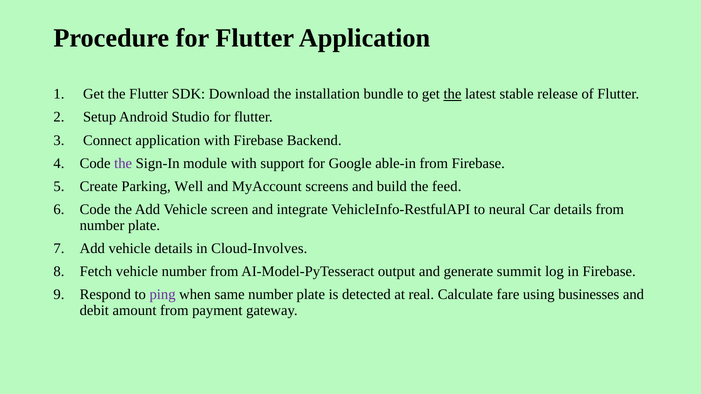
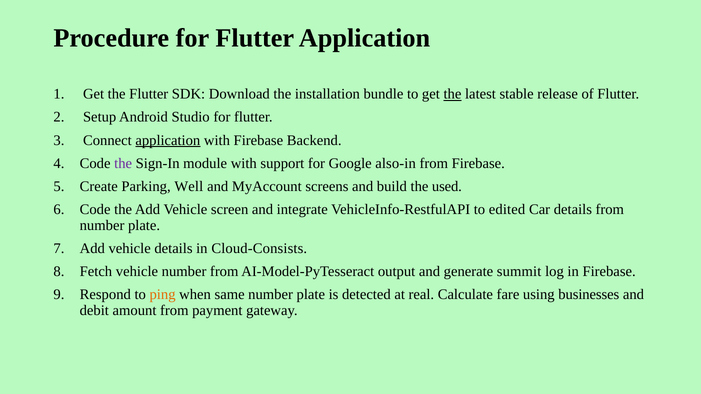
application at (168, 140) underline: none -> present
able-in: able-in -> also-in
feed: feed -> used
neural: neural -> edited
Cloud-Involves: Cloud-Involves -> Cloud-Consists
ping colour: purple -> orange
